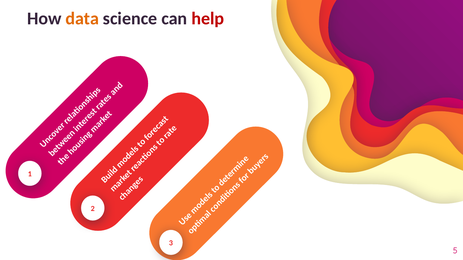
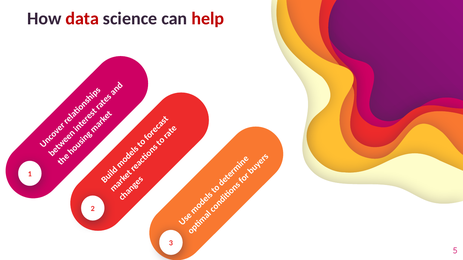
data colour: orange -> red
